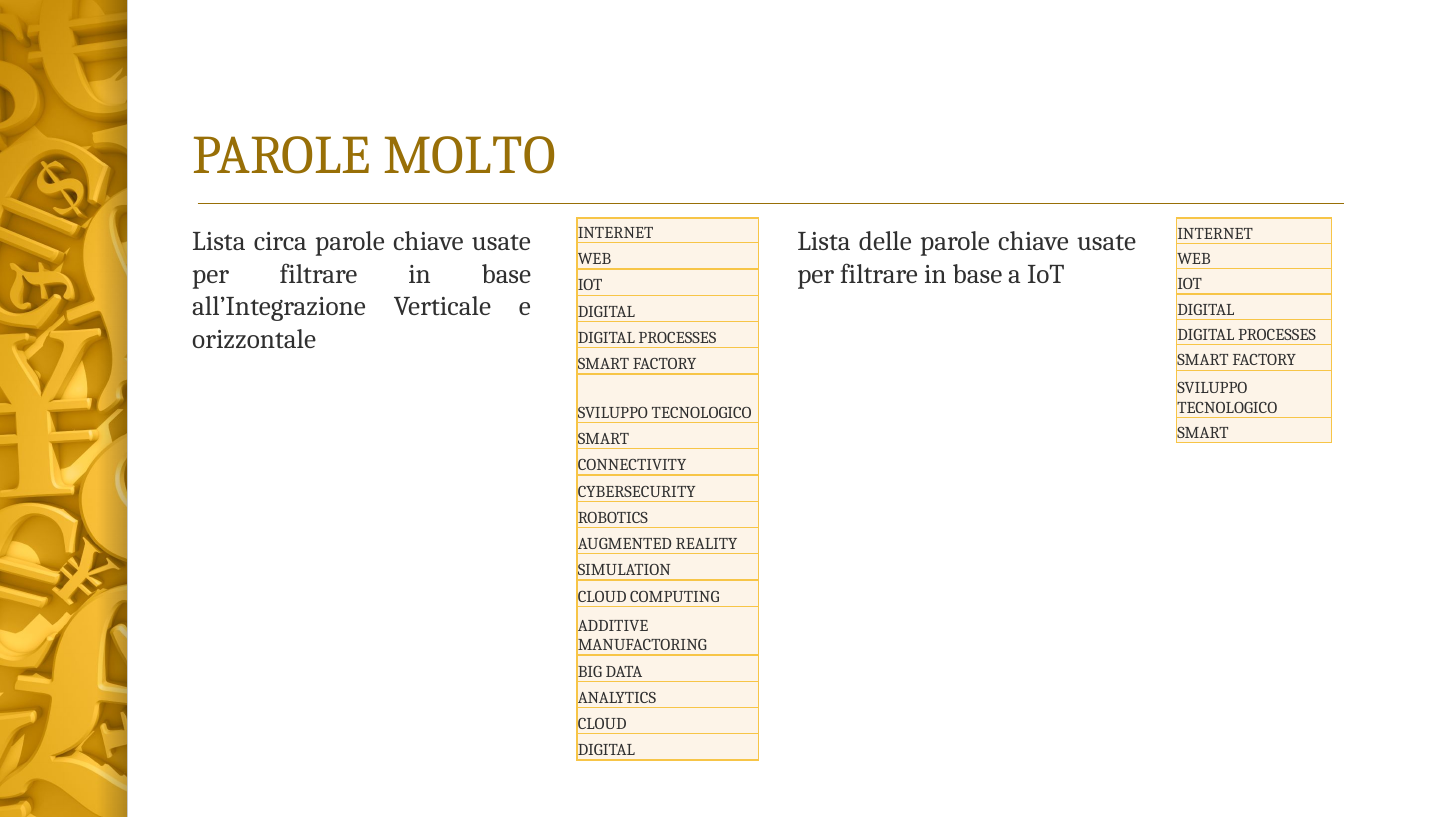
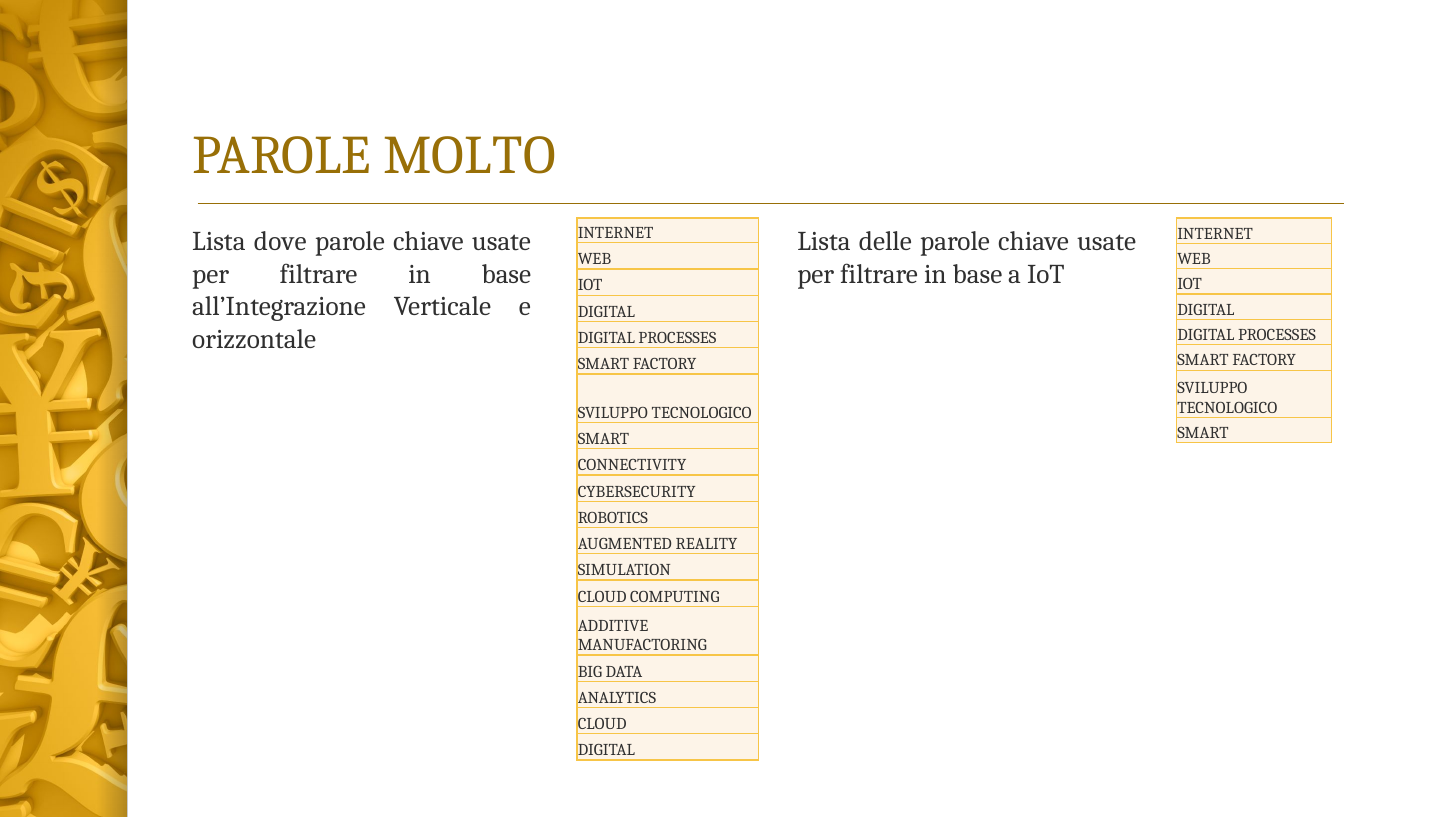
circa: circa -> dove
